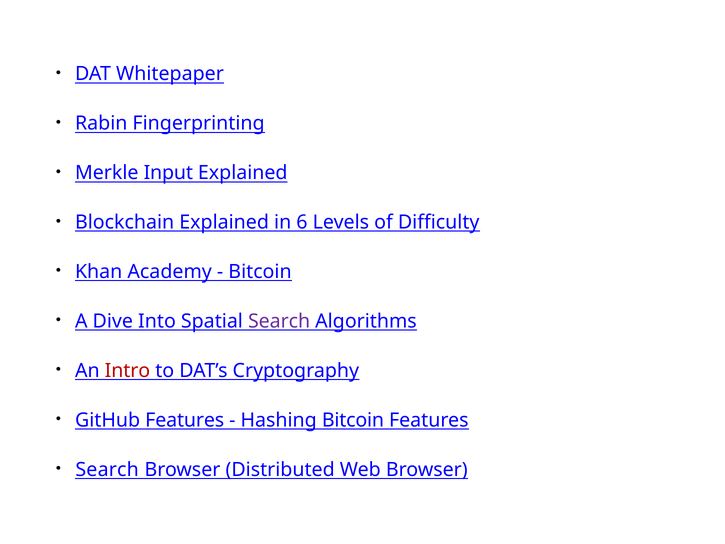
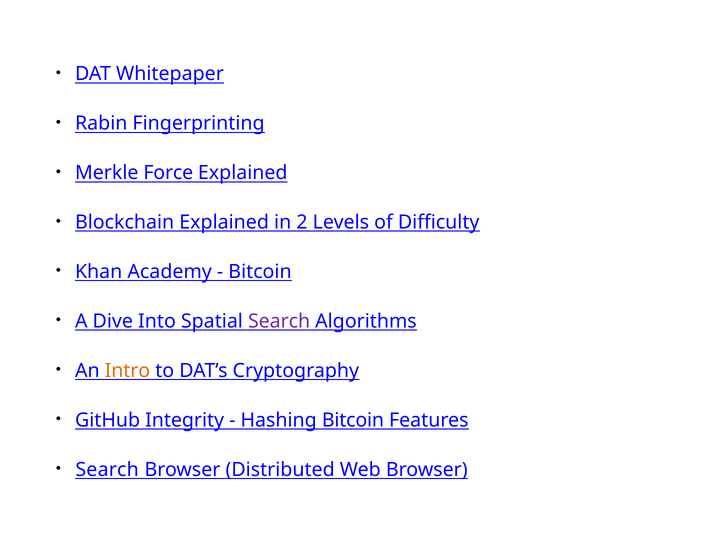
Input: Input -> Force
6: 6 -> 2
Intro colour: red -> orange
GitHub Features: Features -> Integrity
